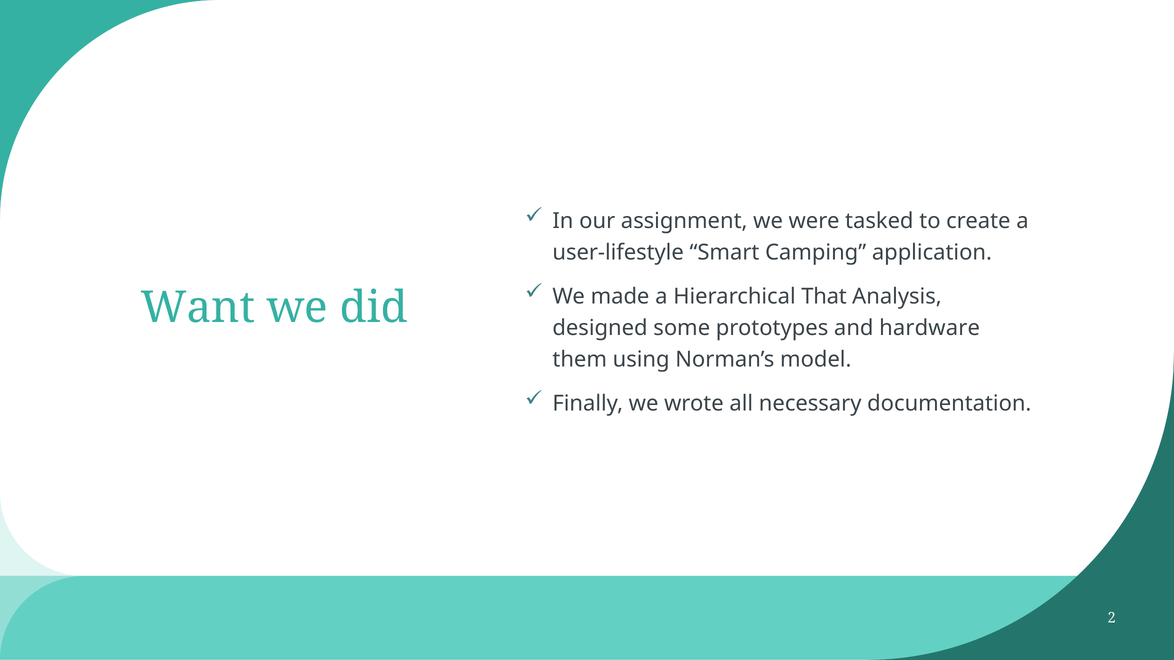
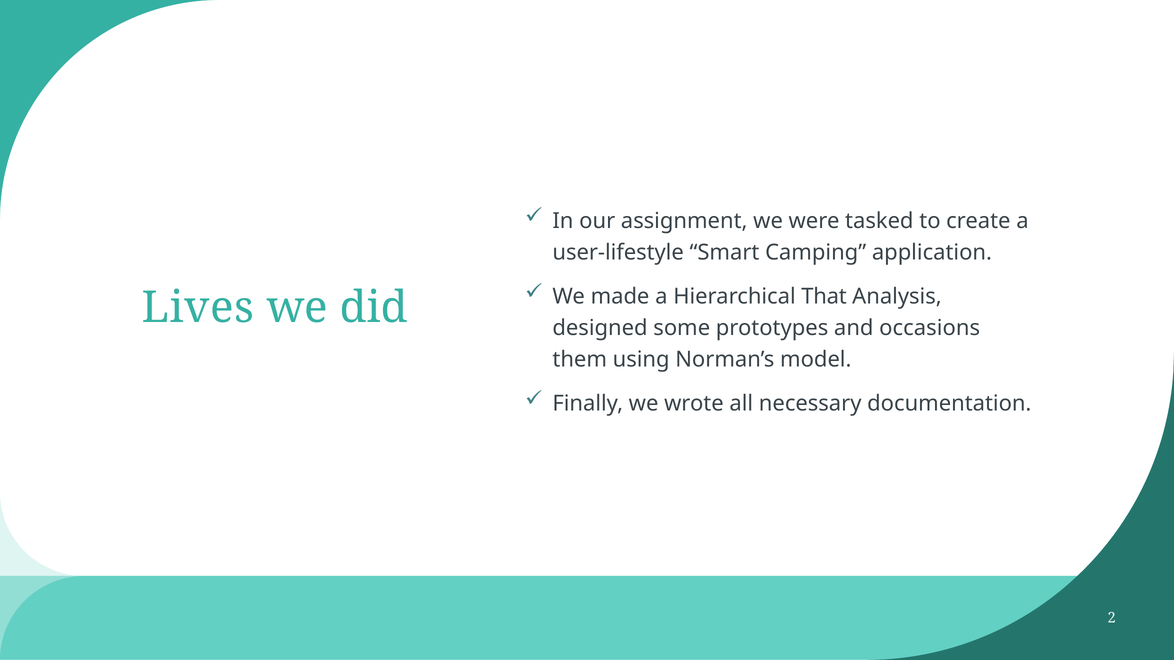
Want: Want -> Lives
hardware: hardware -> occasions
